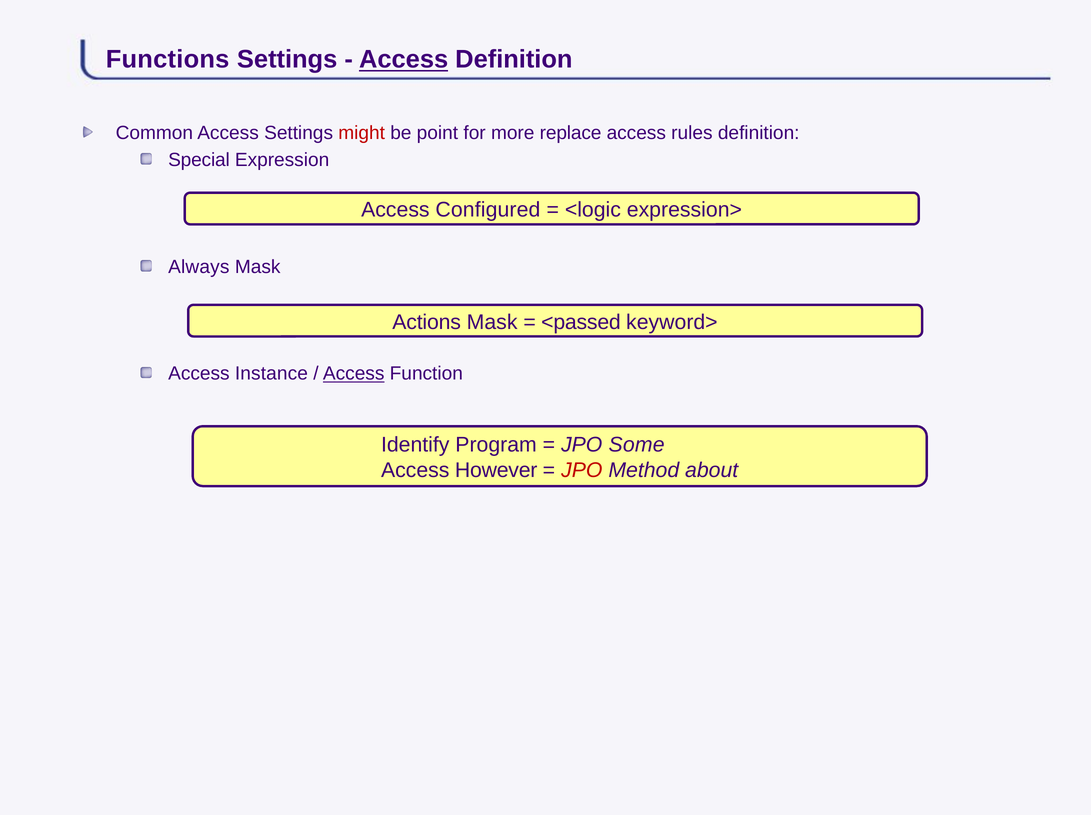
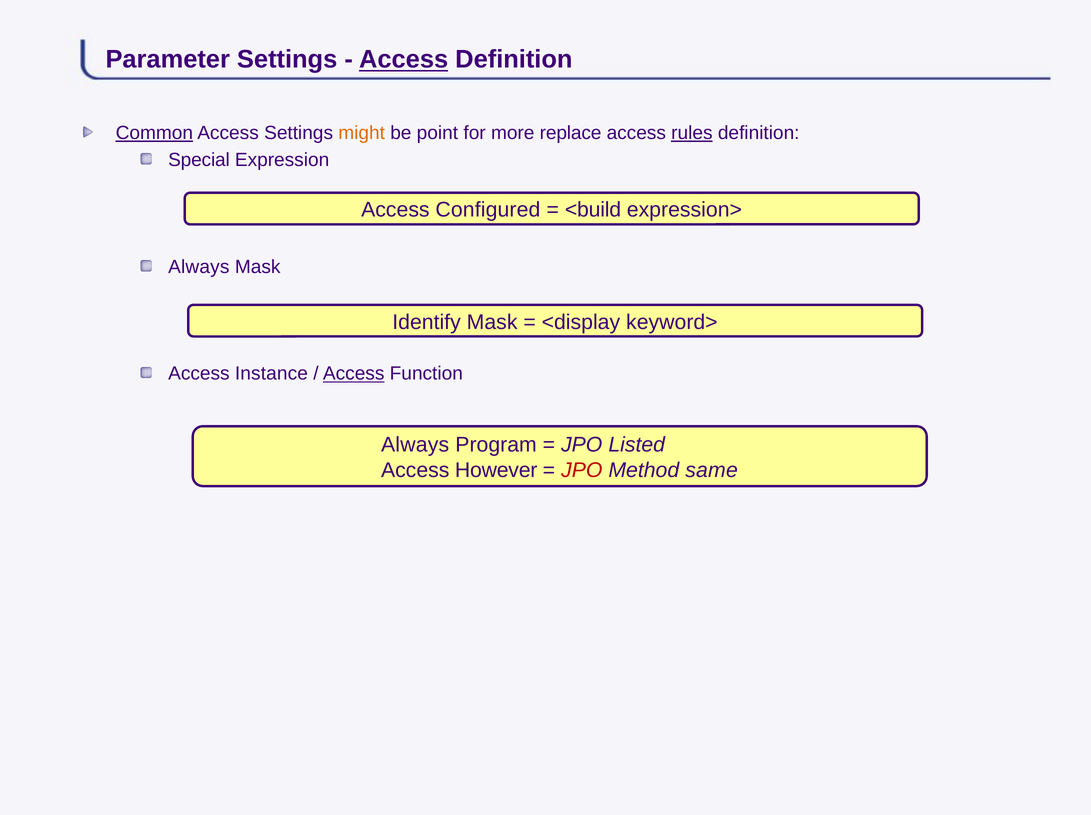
Functions: Functions -> Parameter
Common underline: none -> present
might colour: red -> orange
rules underline: none -> present
<logic: <logic -> <build
Actions: Actions -> Identify
<passed: <passed -> <display
Identify at (415, 445): Identify -> Always
Some: Some -> Listed
about: about -> same
